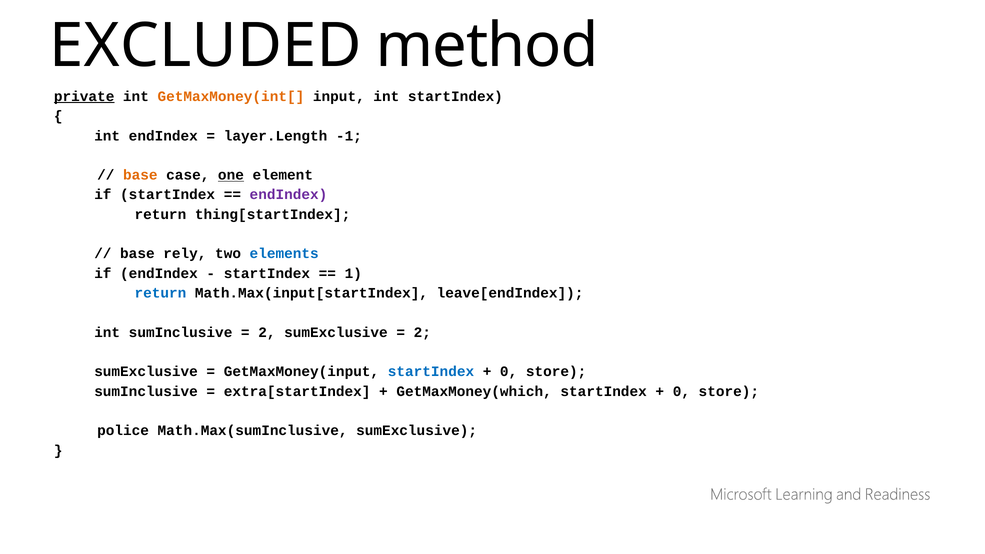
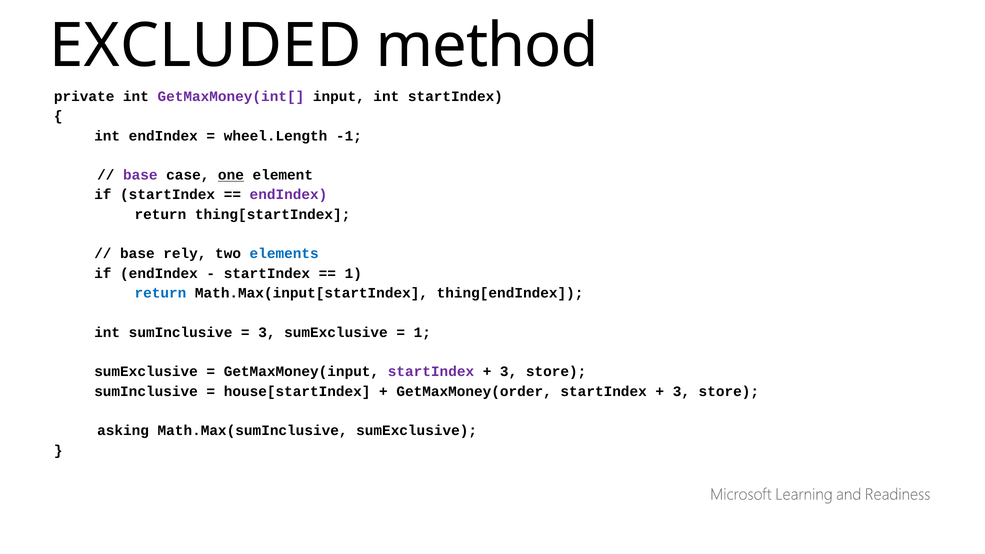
private underline: present -> none
GetMaxMoney(int[ colour: orange -> purple
layer.Length: layer.Length -> wheel.Length
base at (140, 175) colour: orange -> purple
leave[endIndex: leave[endIndex -> thing[endIndex
2 at (267, 332): 2 -> 3
2 at (422, 332): 2 -> 1
startIndex at (431, 372) colour: blue -> purple
0 at (509, 372): 0 -> 3
extra[startIndex: extra[startIndex -> house[startIndex
GetMaxMoney(which: GetMaxMoney(which -> GetMaxMoney(order
0 at (681, 391): 0 -> 3
police: police -> asking
